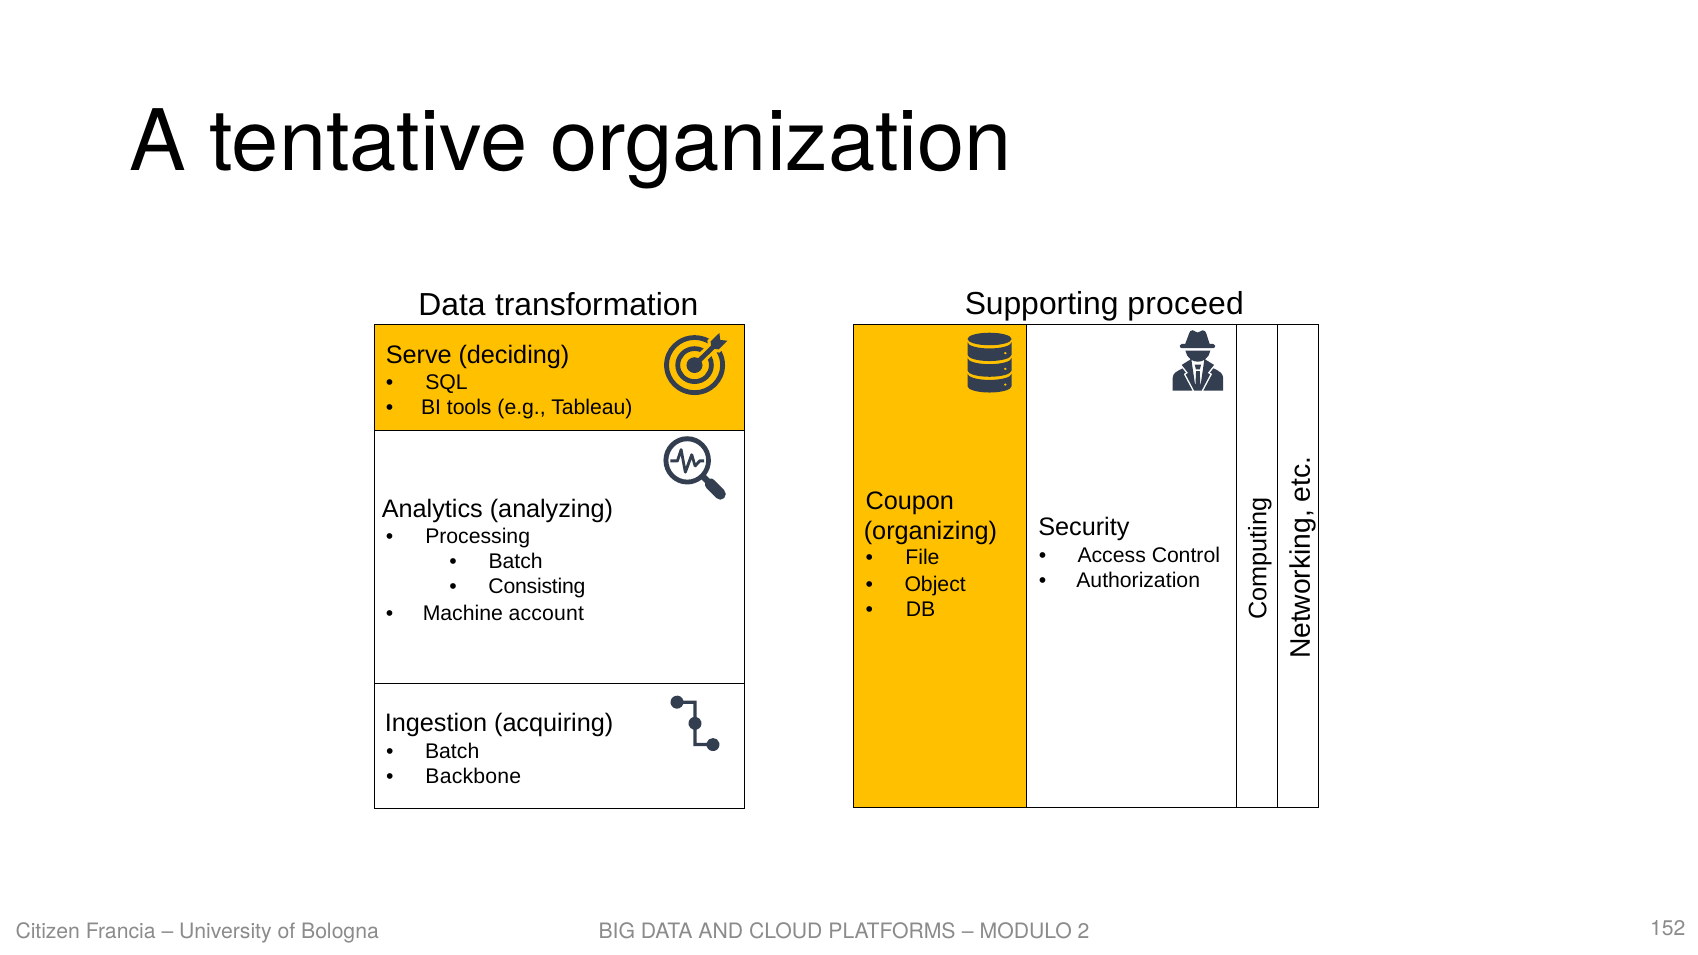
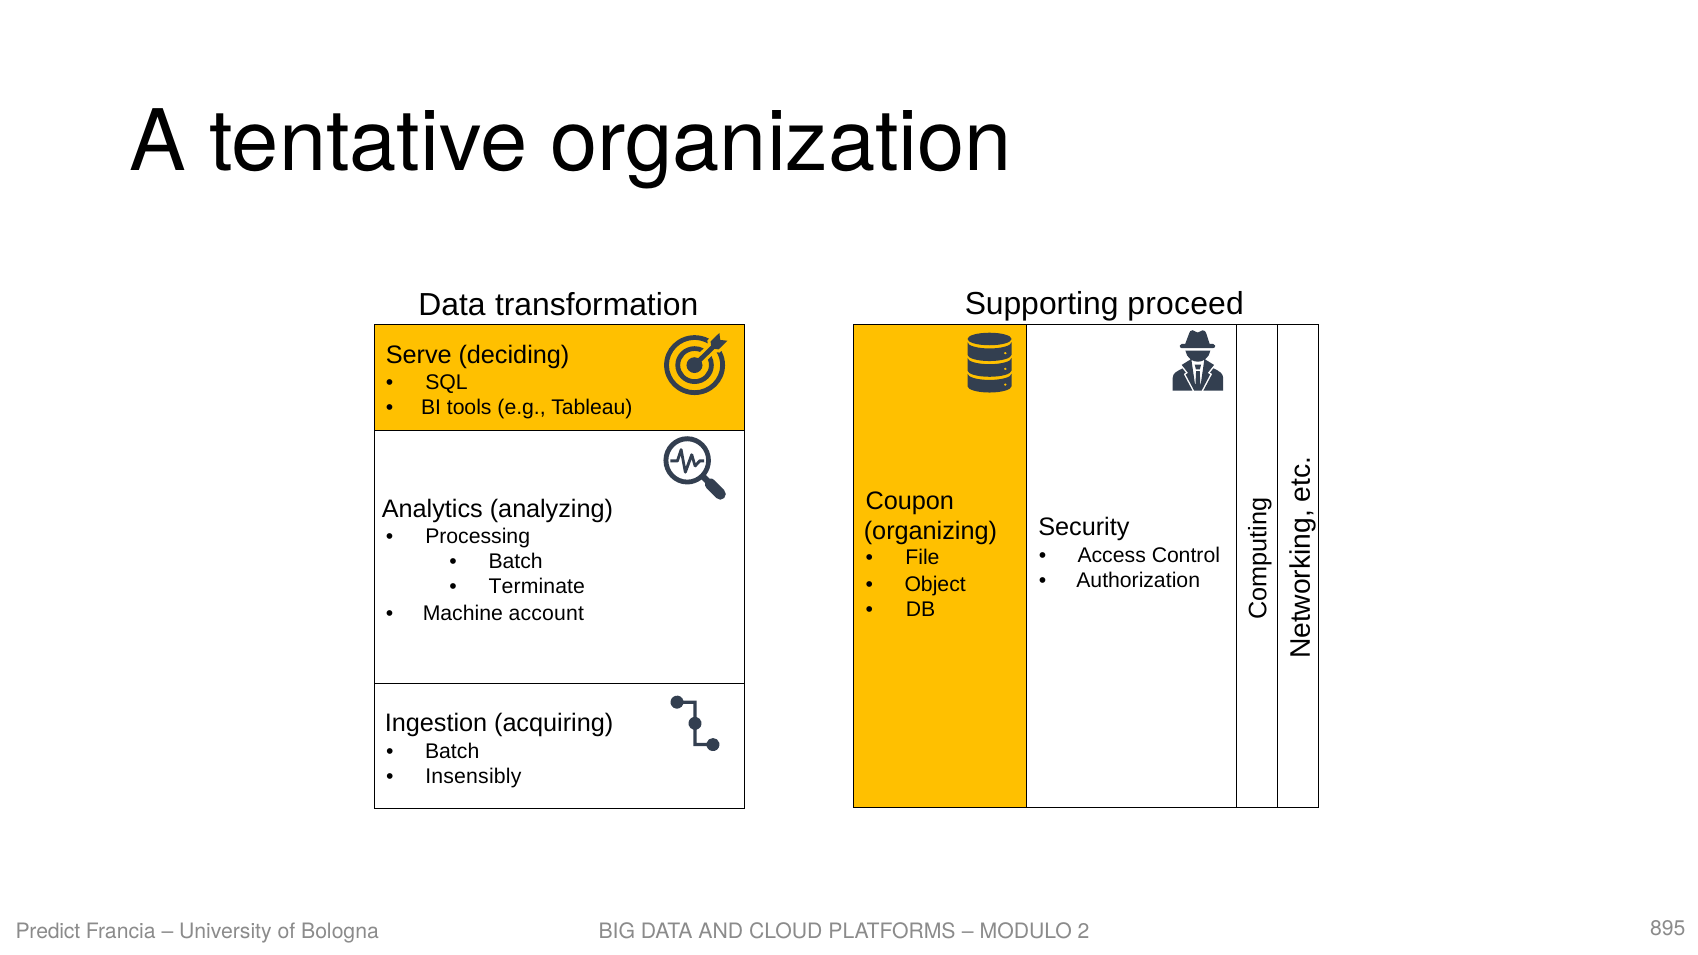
Consisting: Consisting -> Terminate
Backbone: Backbone -> Insensibly
Citizen: Citizen -> Predict
152: 152 -> 895
